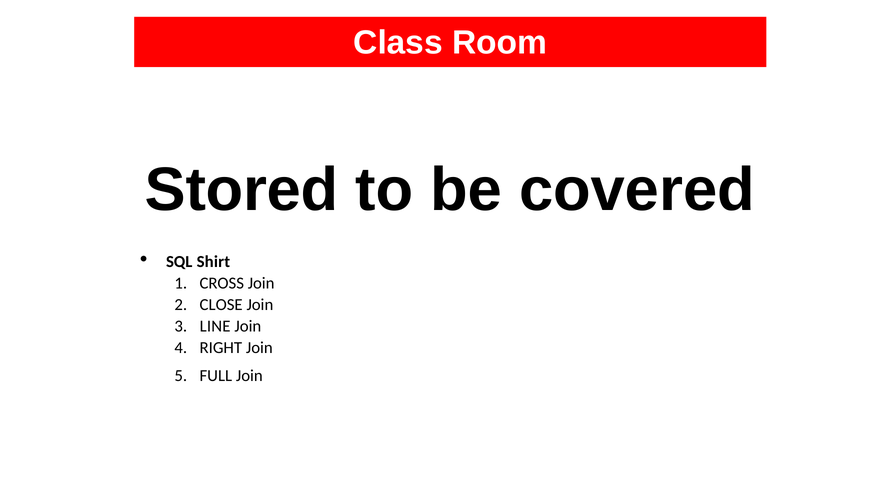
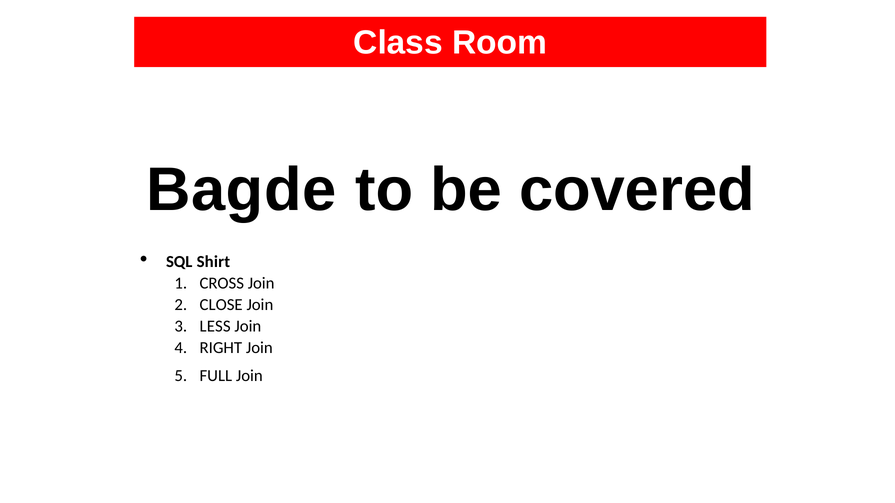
Stored: Stored -> Bagde
LINE: LINE -> LESS
